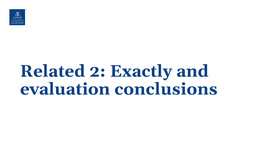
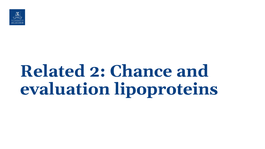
Exactly: Exactly -> Chance
conclusions: conclusions -> lipoproteins
